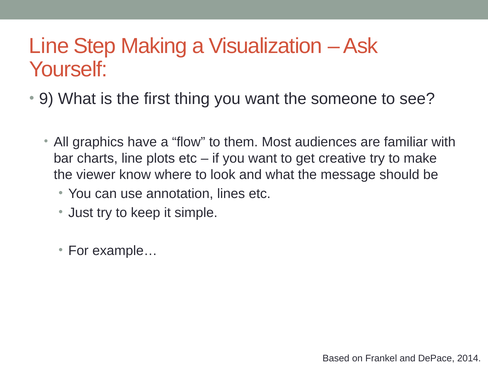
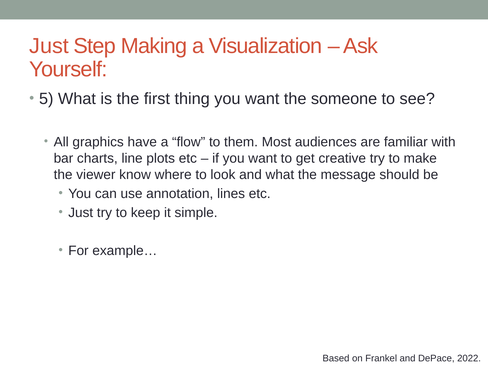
Line at (49, 46): Line -> Just
9: 9 -> 5
2014: 2014 -> 2022
